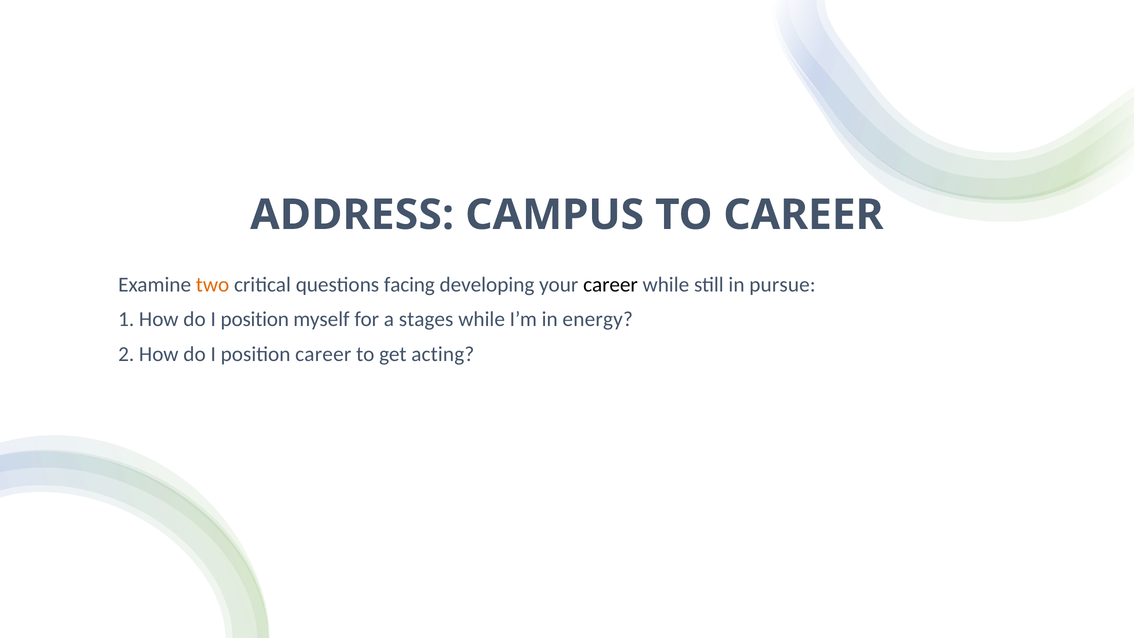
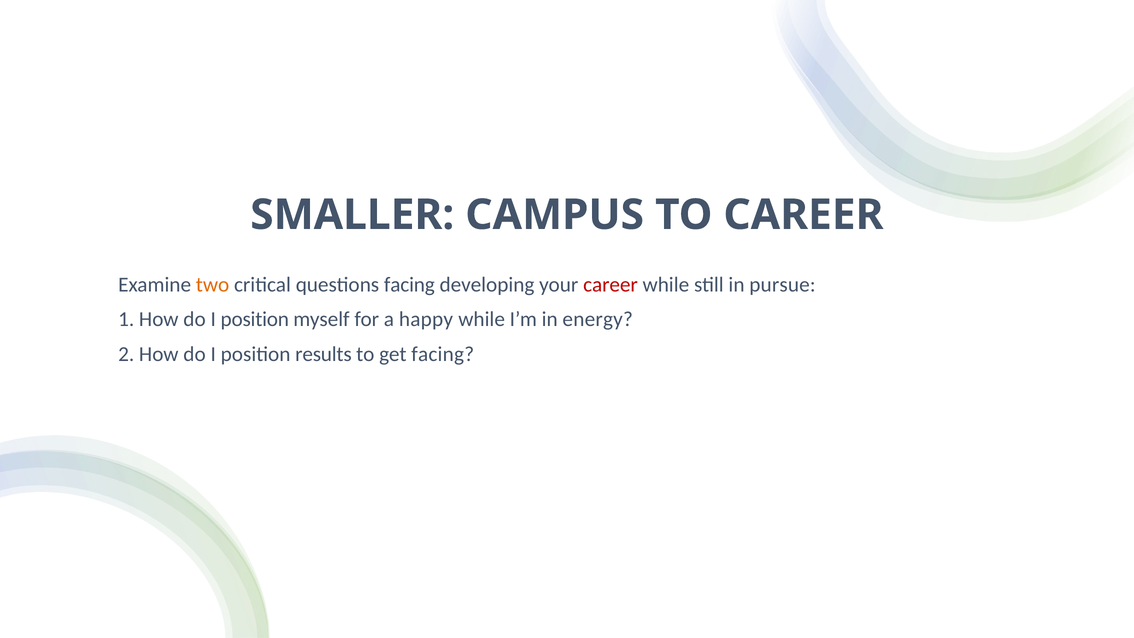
ADDRESS: ADDRESS -> SMALLER
career at (611, 284) colour: black -> red
stages: stages -> happy
position career: career -> results
get acting: acting -> facing
